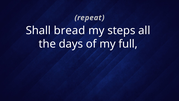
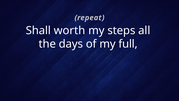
bread: bread -> worth
